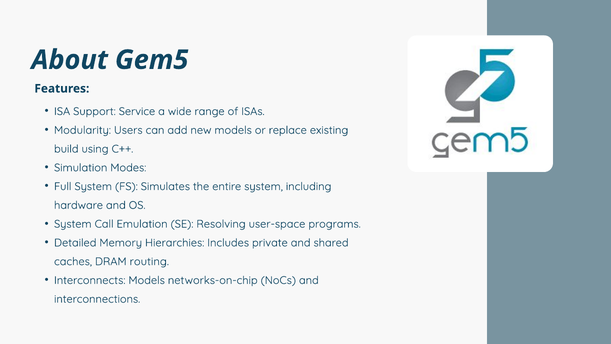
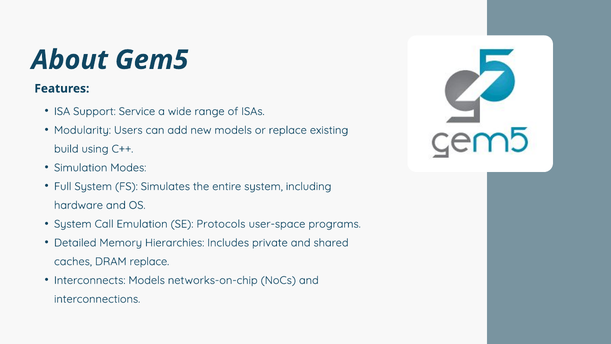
Resolving: Resolving -> Protocols
DRAM routing: routing -> replace
